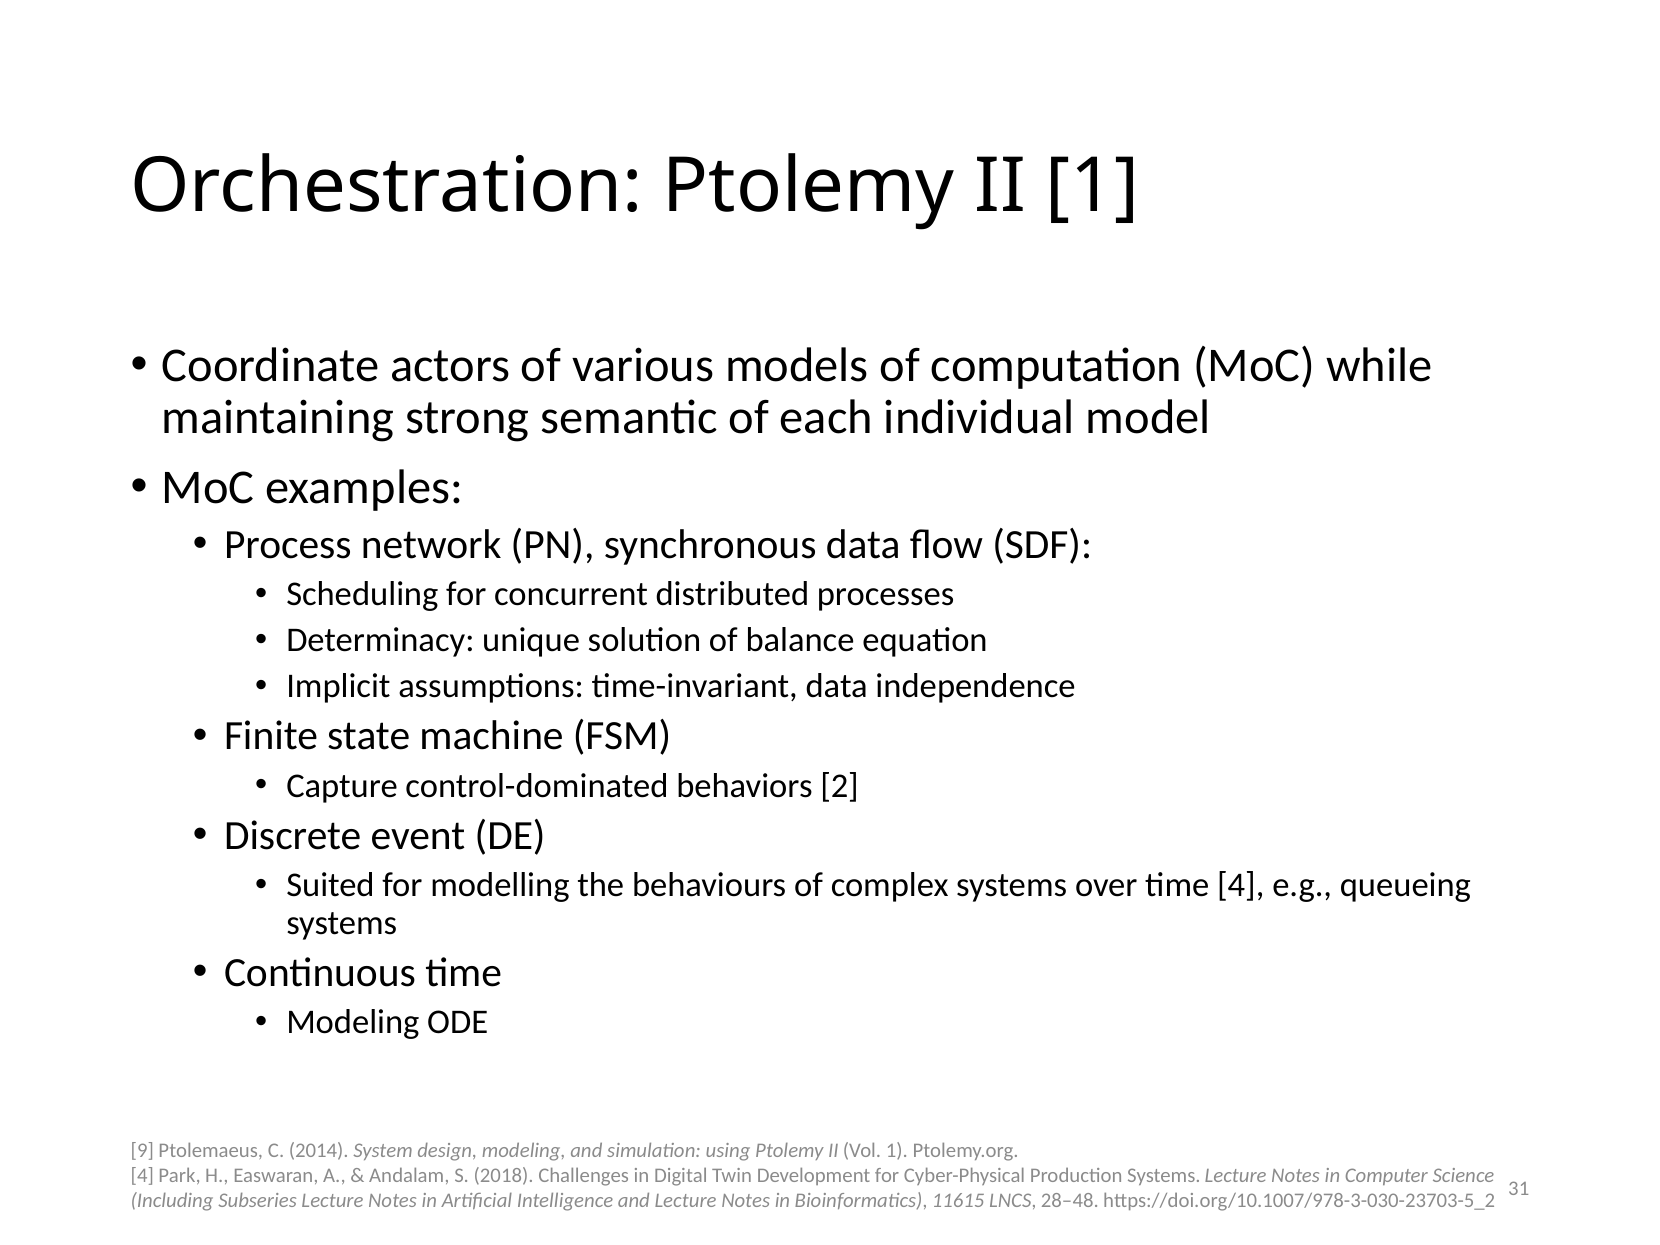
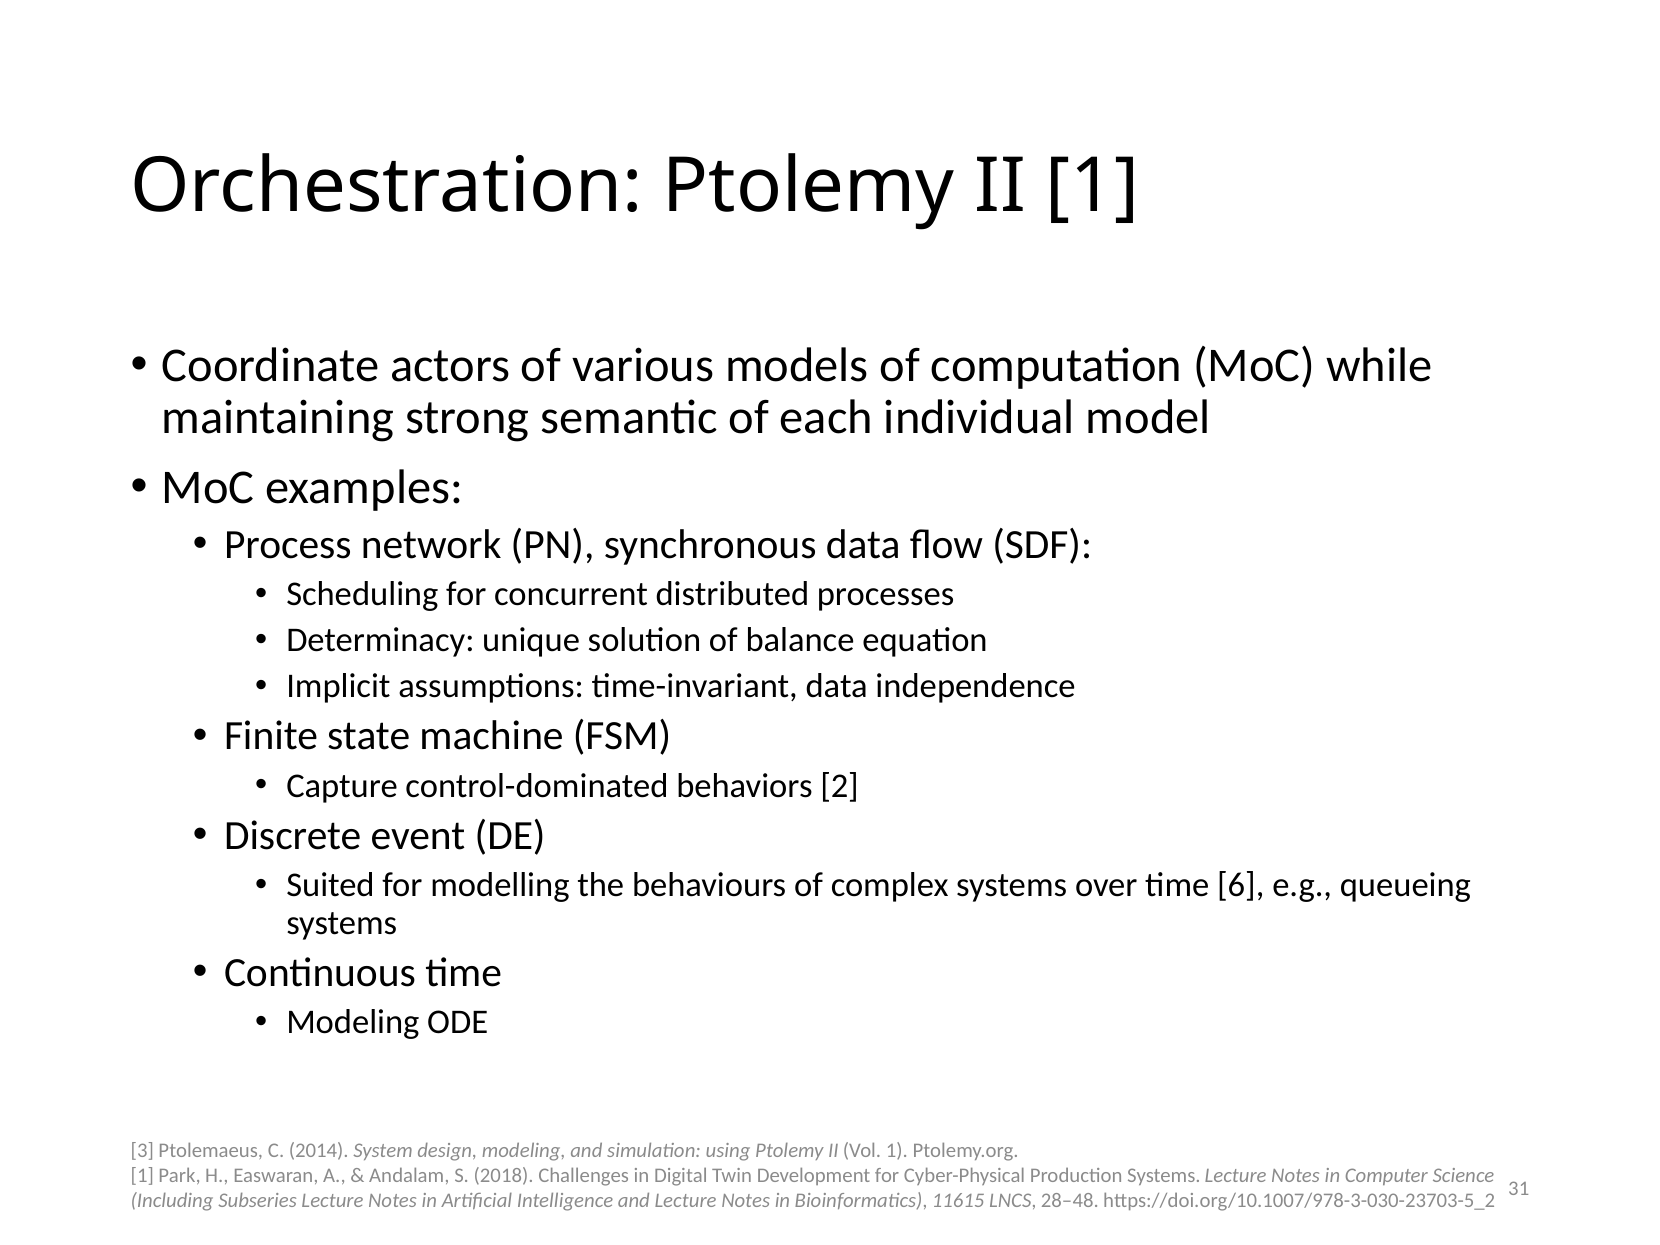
time 4: 4 -> 6
9: 9 -> 3
4 at (142, 1176): 4 -> 1
